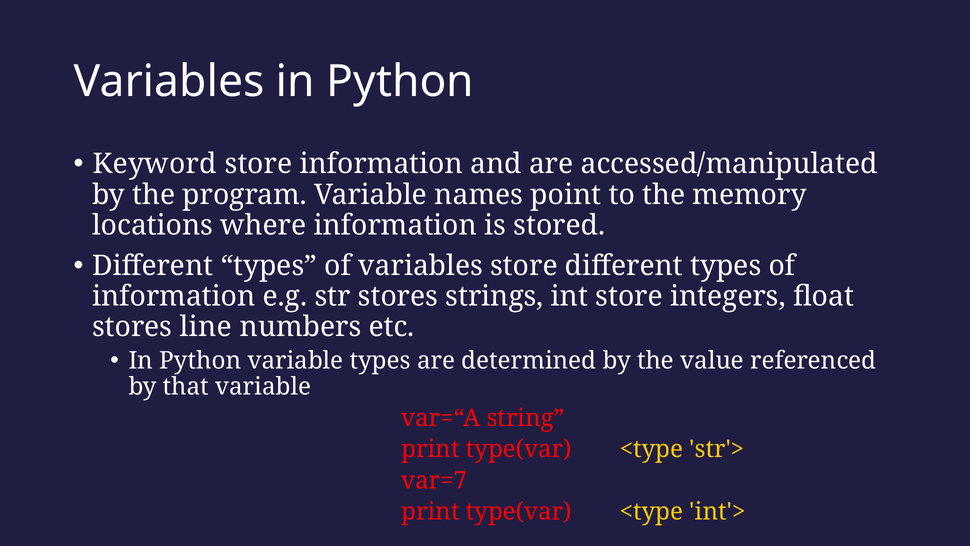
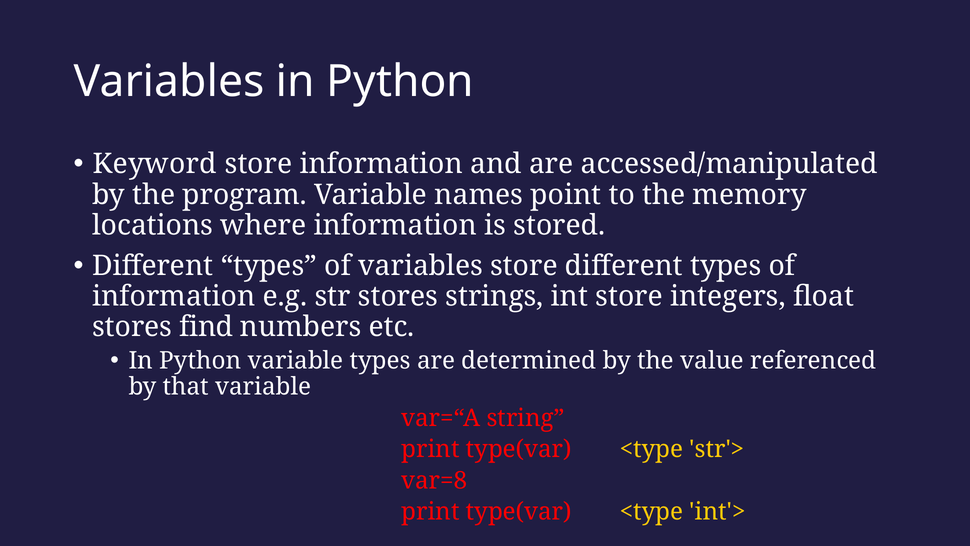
line: line -> find
var=7: var=7 -> var=8
